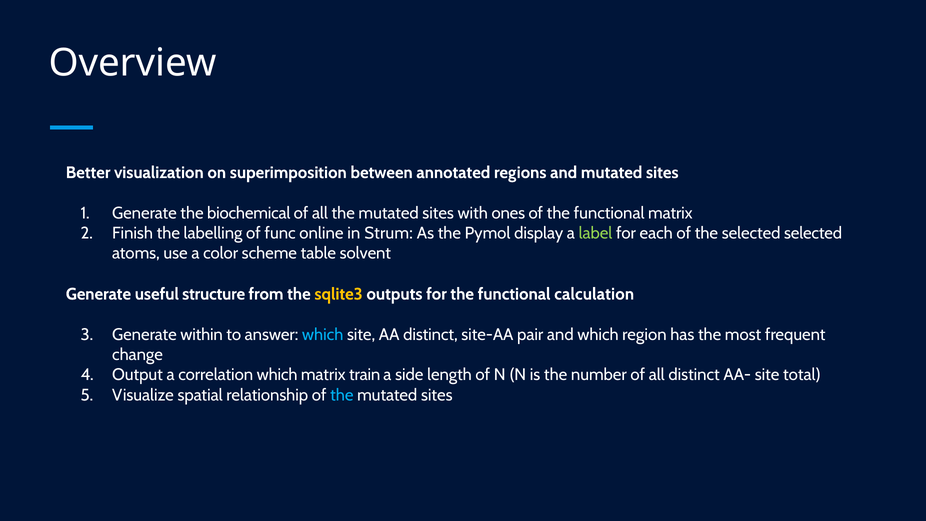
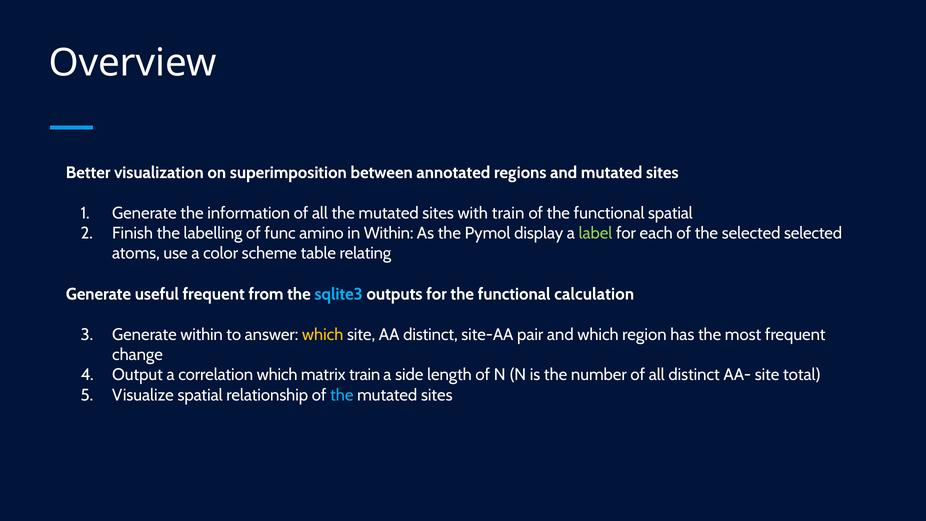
biochemical: biochemical -> information
with ones: ones -> train
functional matrix: matrix -> spatial
online: online -> amino
in Strum: Strum -> Within
solvent: solvent -> relating
useful structure: structure -> frequent
sqlite3 colour: yellow -> light blue
which at (323, 335) colour: light blue -> yellow
